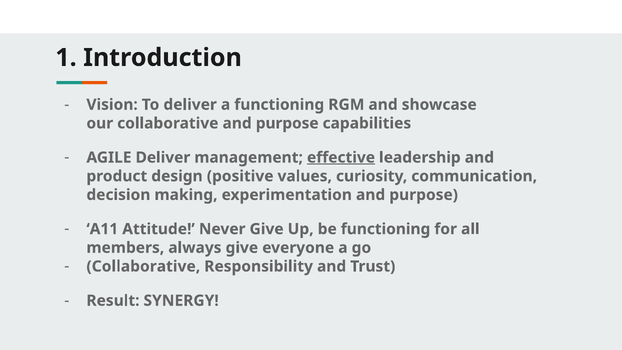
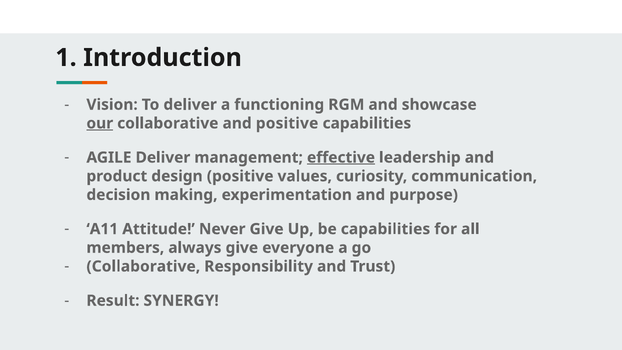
our underline: none -> present
collaborative and purpose: purpose -> positive
be functioning: functioning -> capabilities
